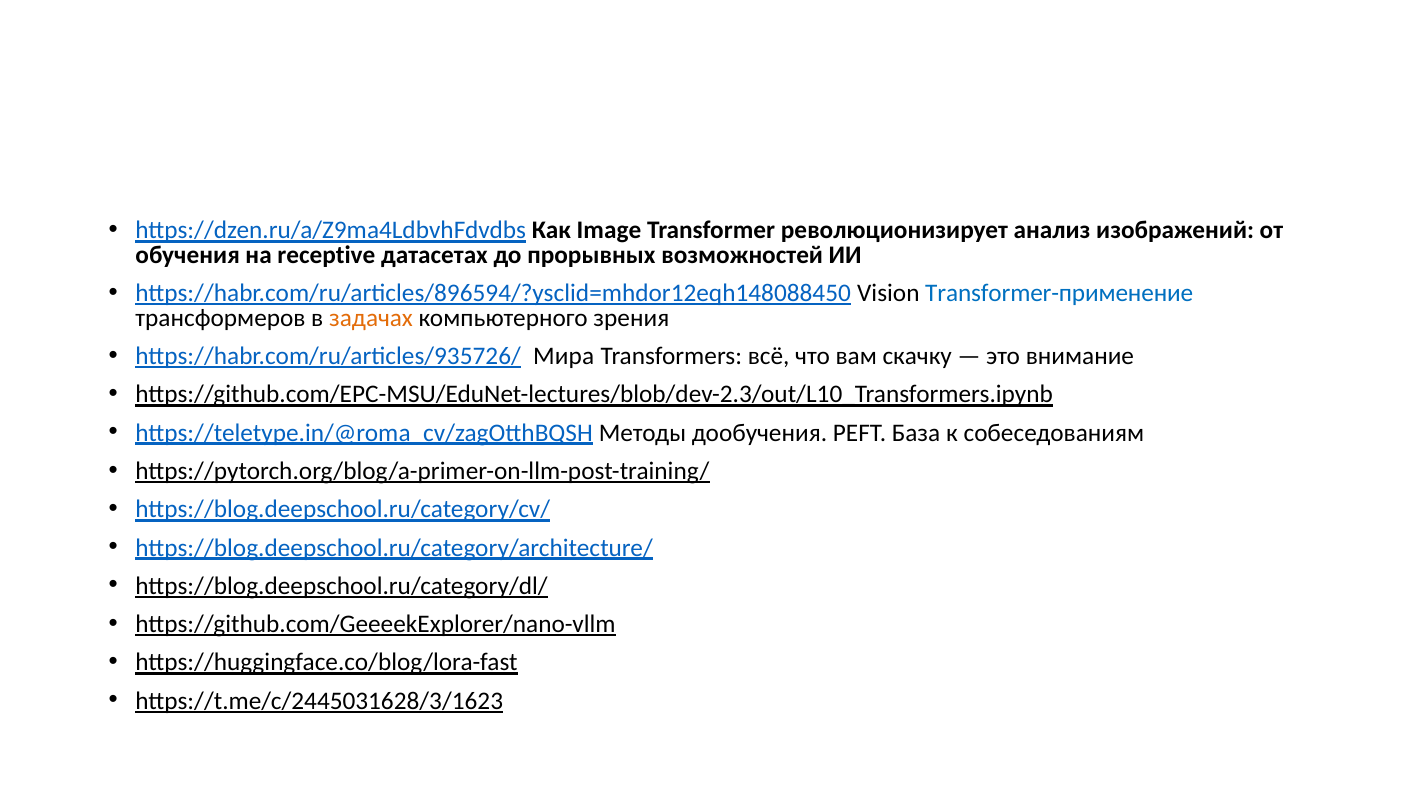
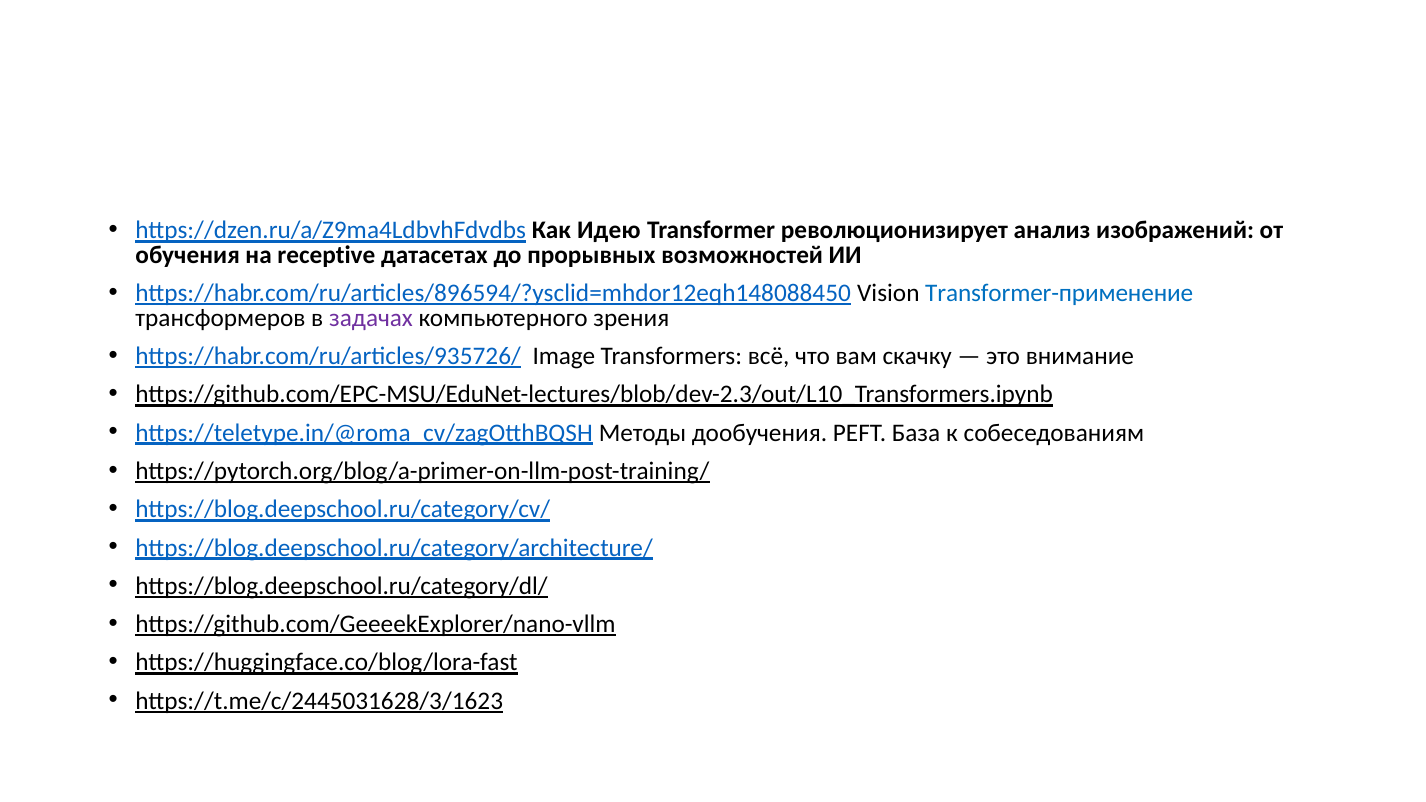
Image: Image -> Идею
задачах colour: orange -> purple
Мира: Мира -> Image
